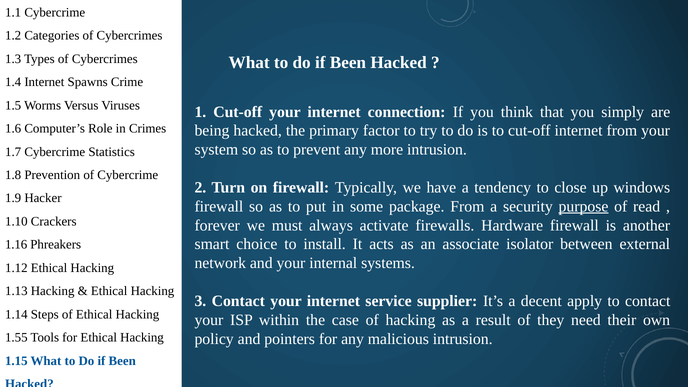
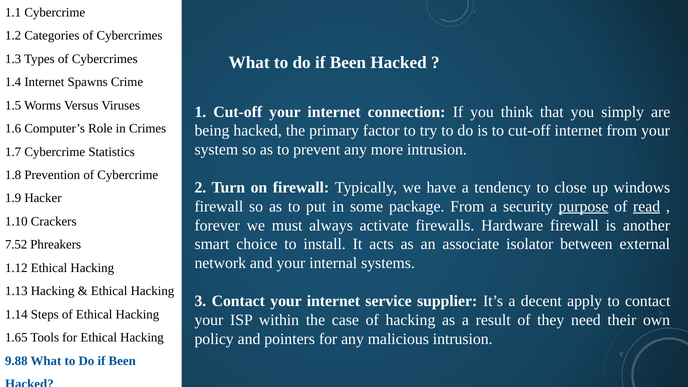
read underline: none -> present
1.16: 1.16 -> 7.52
1.55: 1.55 -> 1.65
1.15: 1.15 -> 9.88
